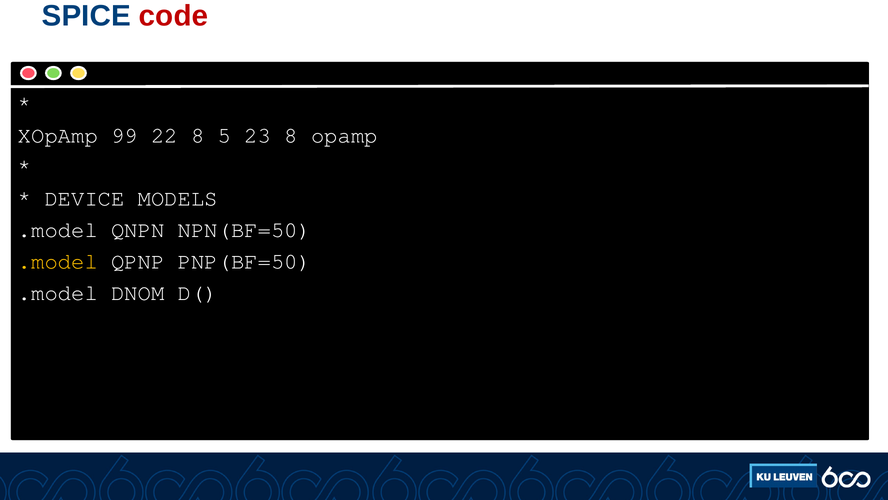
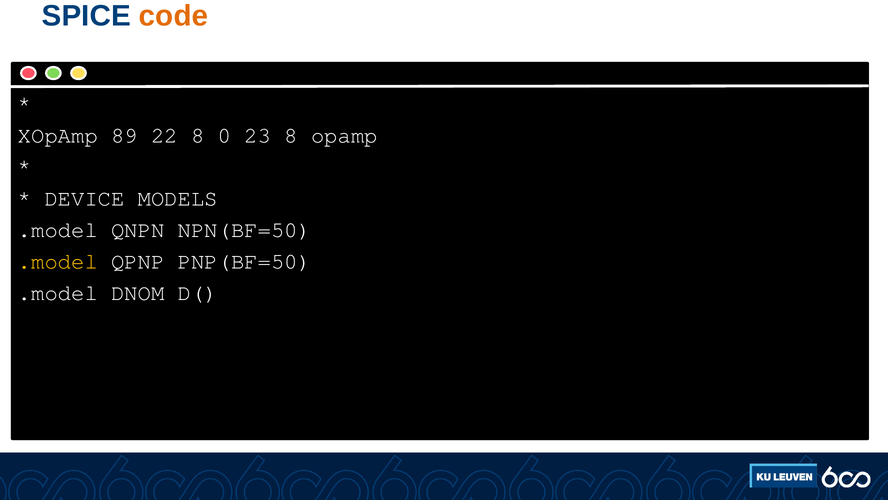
code colour: red -> orange
99: 99 -> 89
5: 5 -> 0
